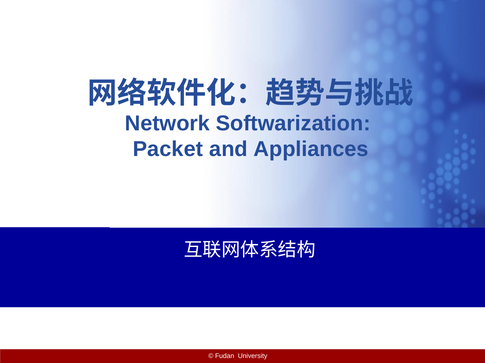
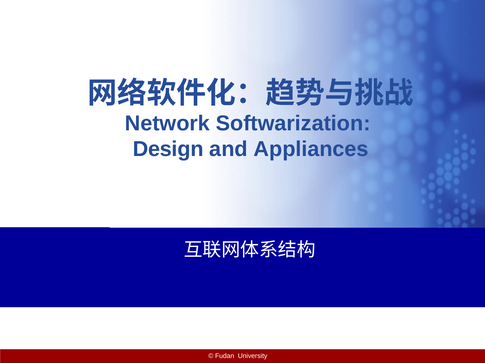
Packet: Packet -> Design
